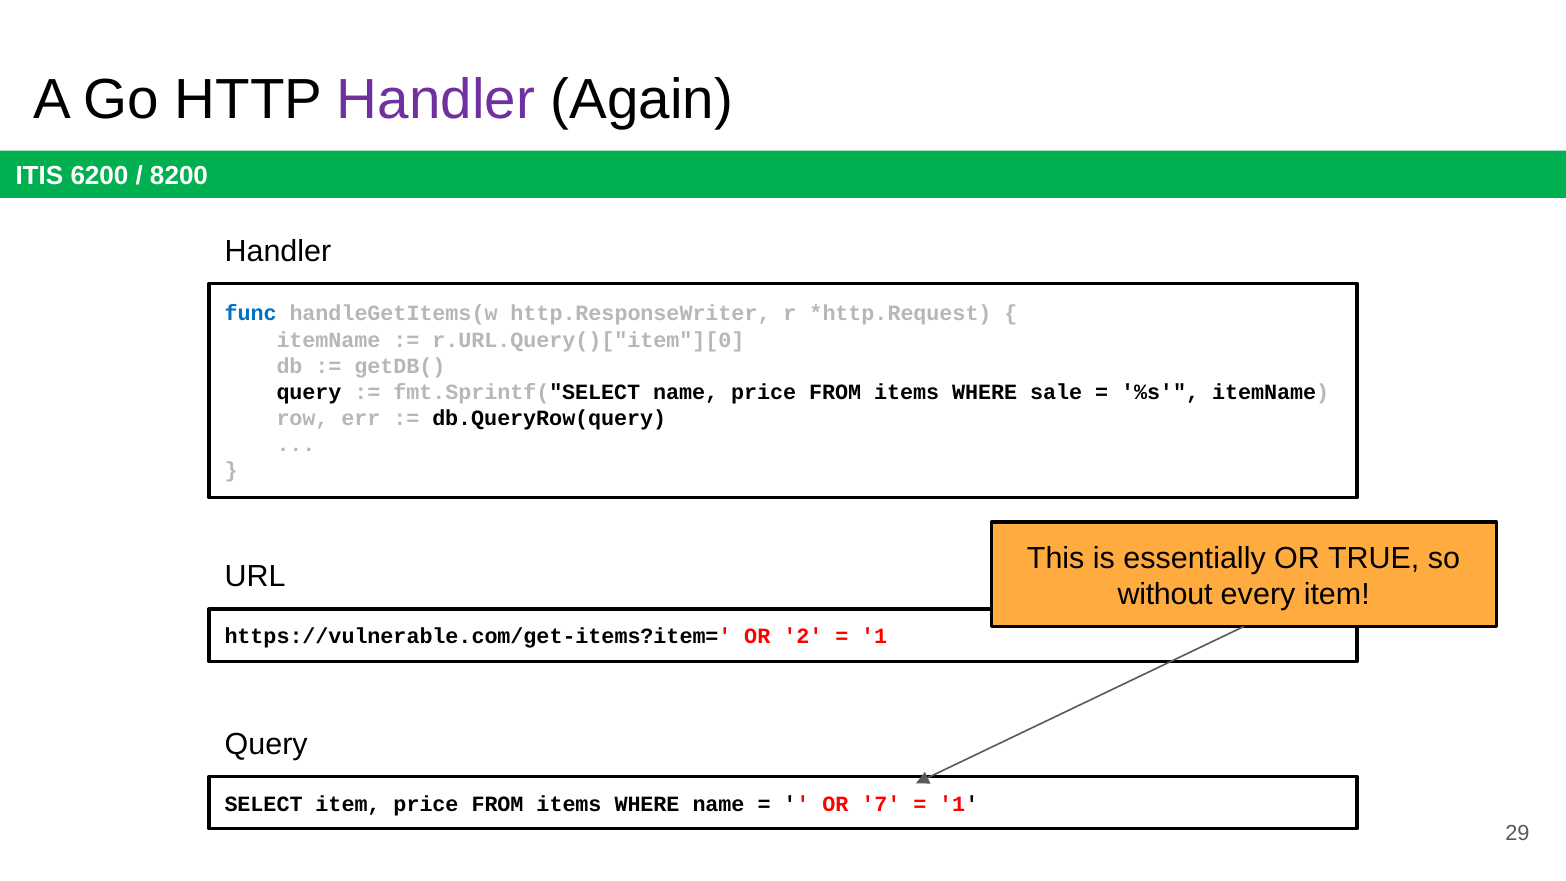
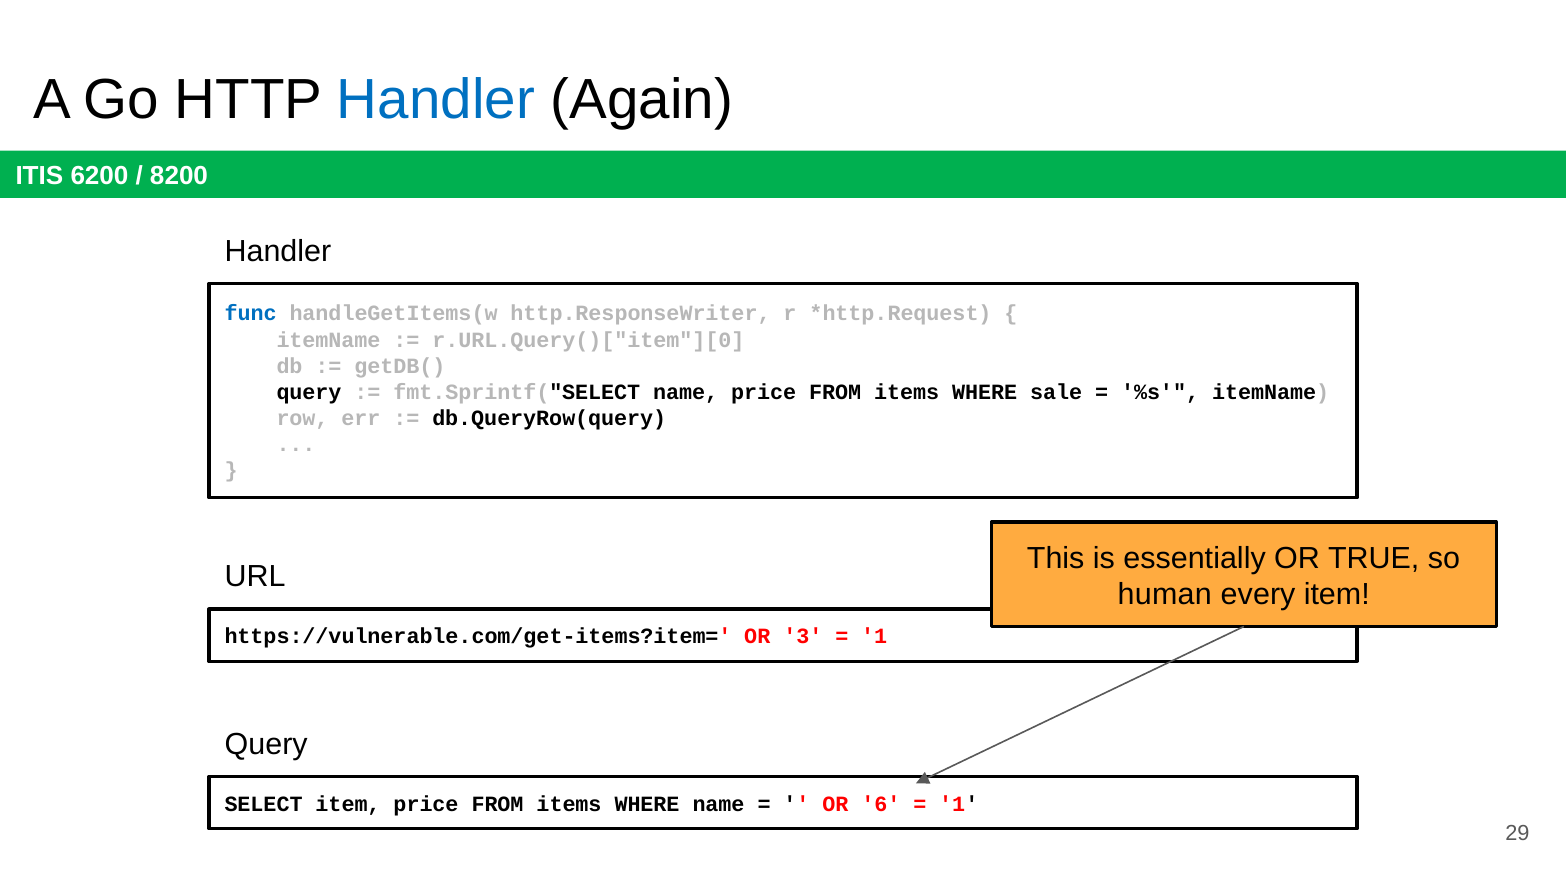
Handler at (436, 100) colour: purple -> blue
without: without -> human
2: 2 -> 3
7: 7 -> 6
